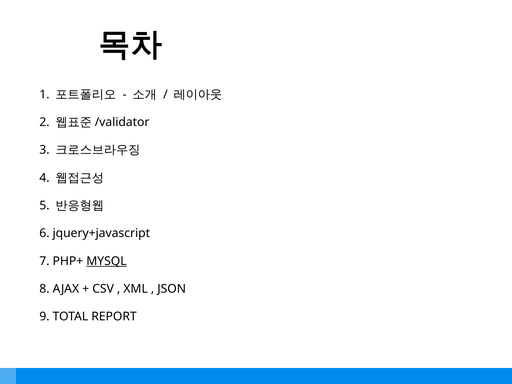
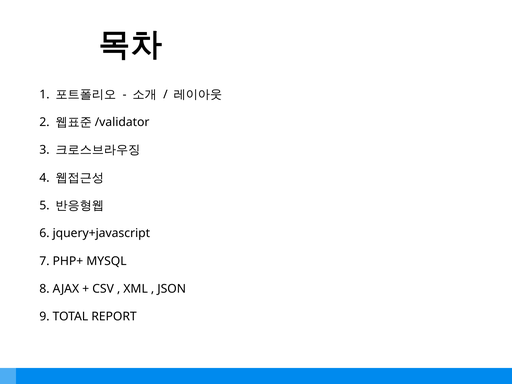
MYSQL underline: present -> none
